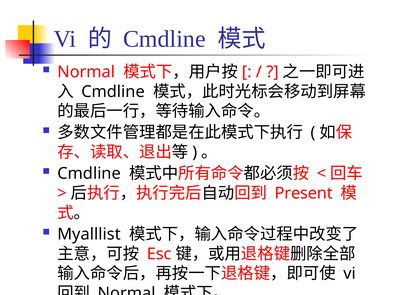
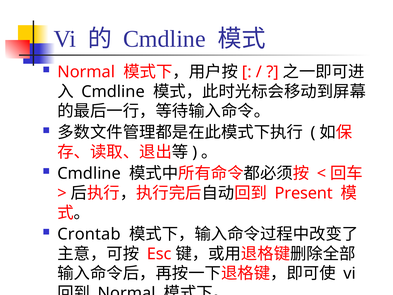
Myalllist: Myalllist -> Crontab
